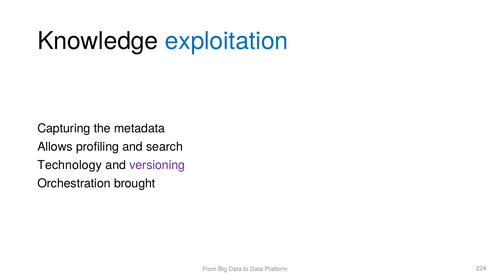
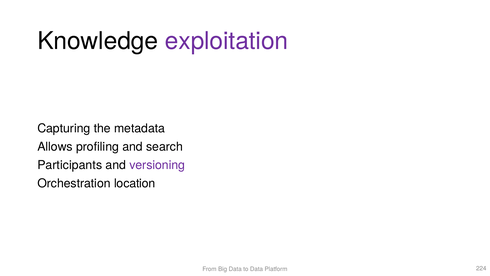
exploitation colour: blue -> purple
Technology: Technology -> Participants
brought: brought -> location
